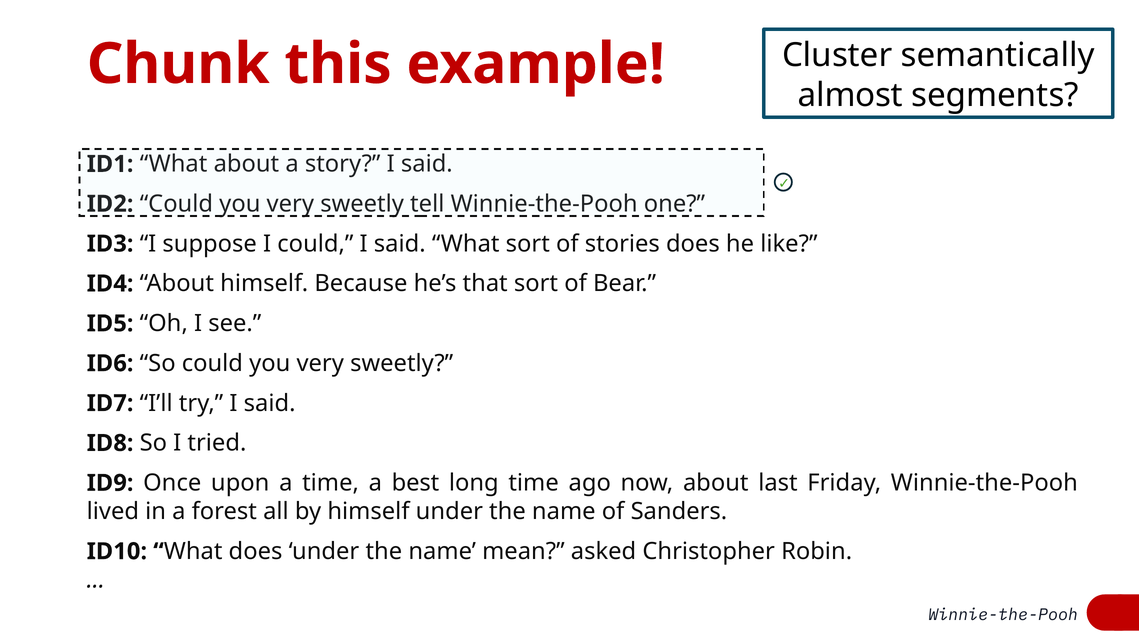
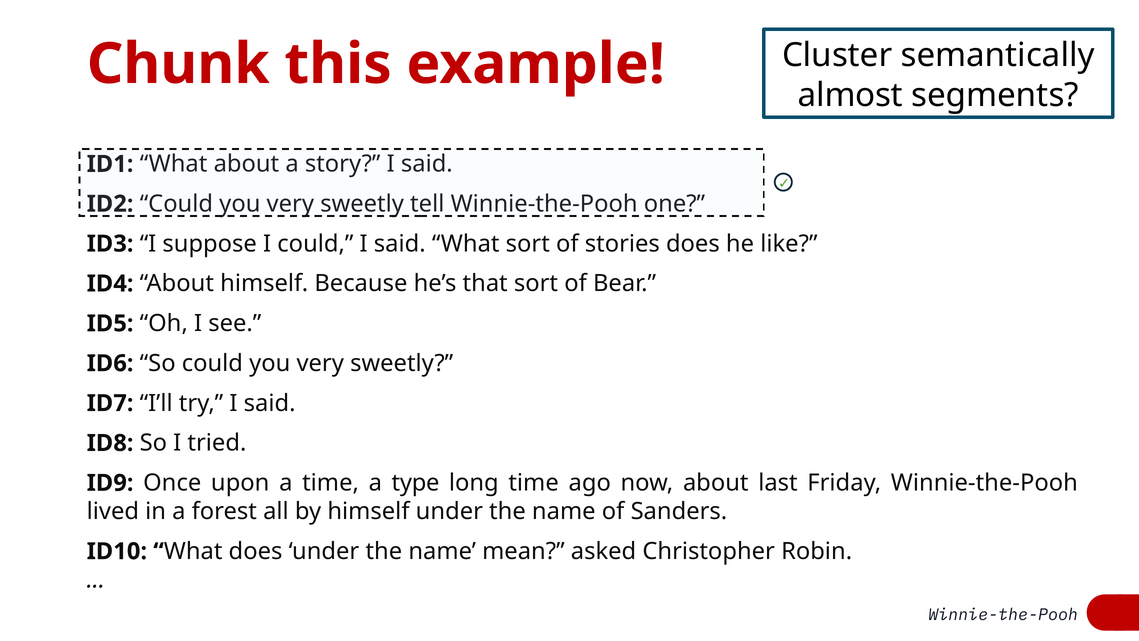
best: best -> type
